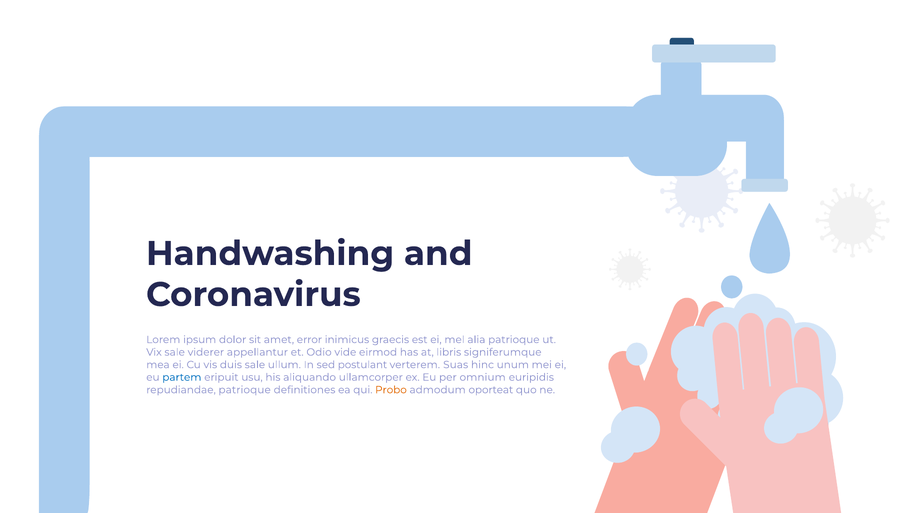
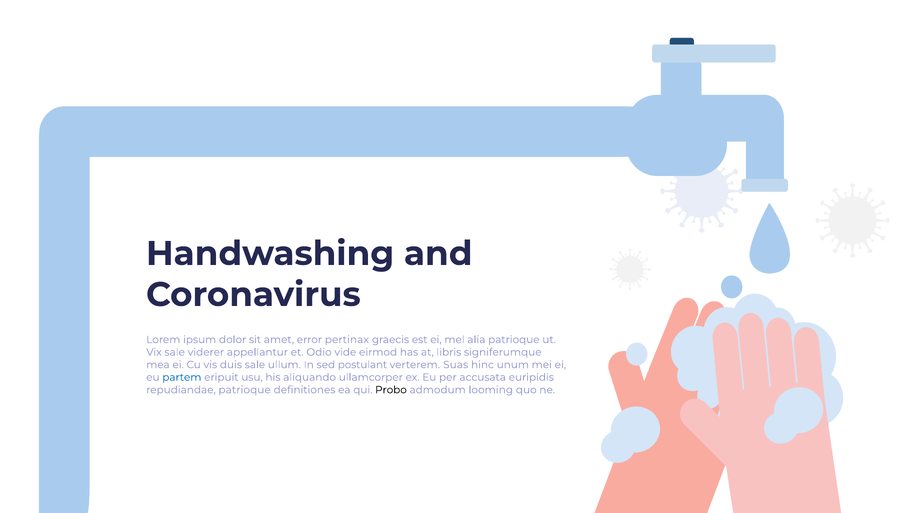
inimicus: inimicus -> pertinax
omnium: omnium -> accusata
Probo colour: orange -> black
oporteat: oporteat -> looming
